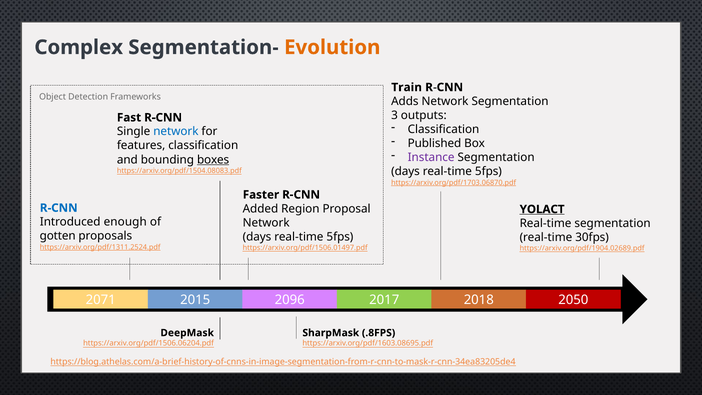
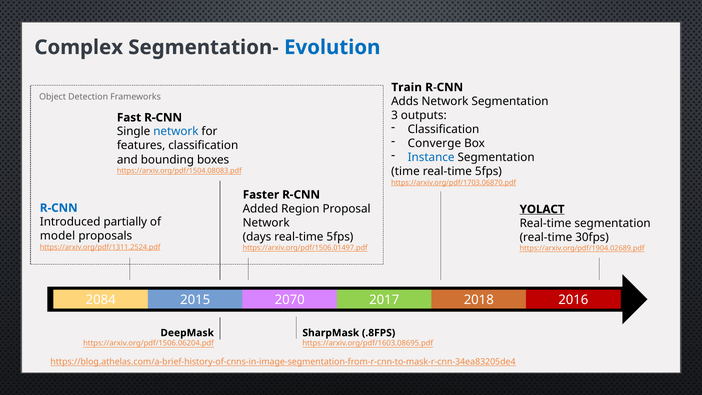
Evolution colour: orange -> blue
Published: Published -> Converge
Instance colour: purple -> blue
boxes underline: present -> none
days at (406, 171): days -> time
enough: enough -> partially
gotten: gotten -> model
2071: 2071 -> 2084
2096: 2096 -> 2070
2050: 2050 -> 2016
